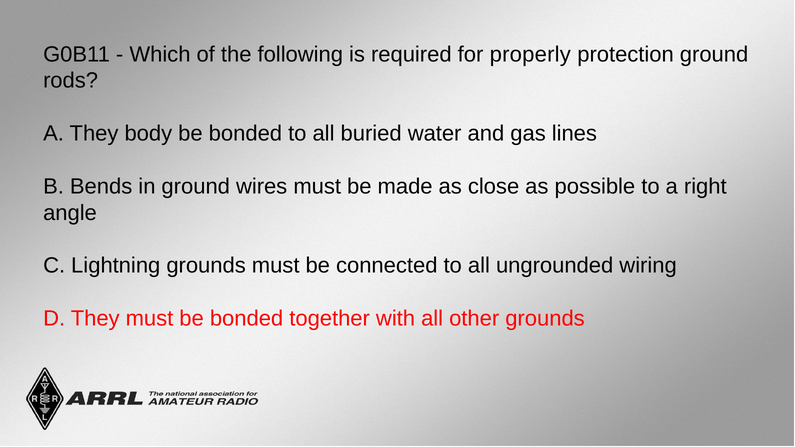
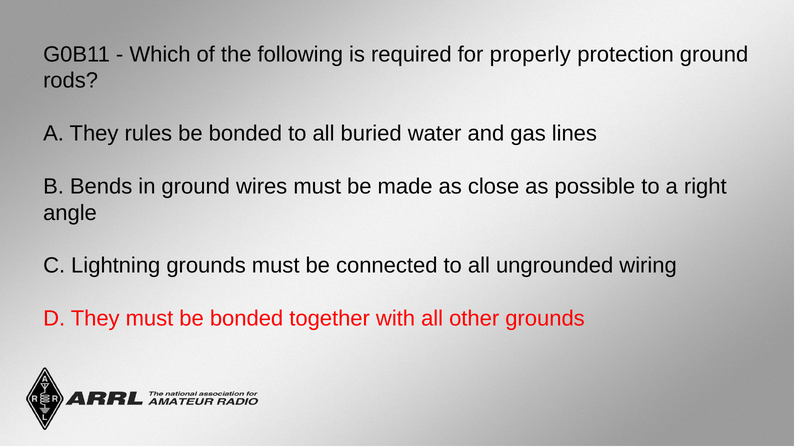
body: body -> rules
